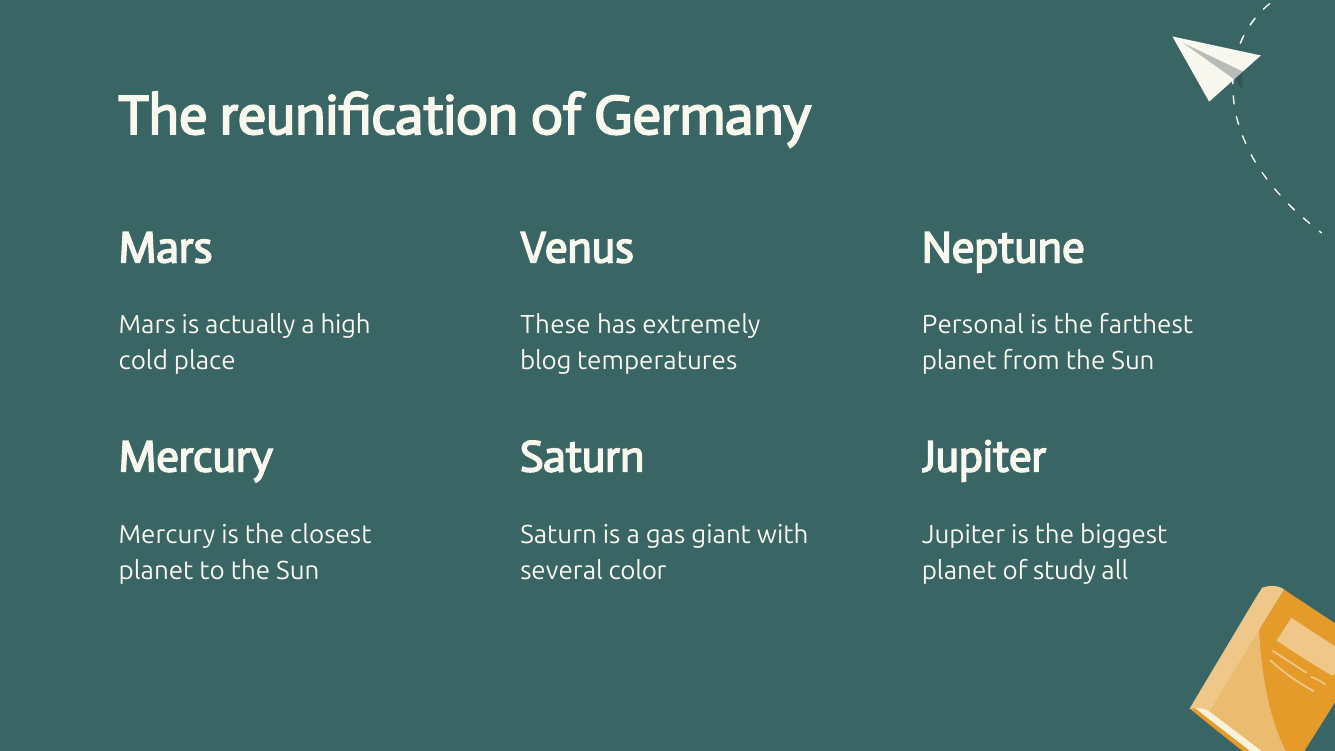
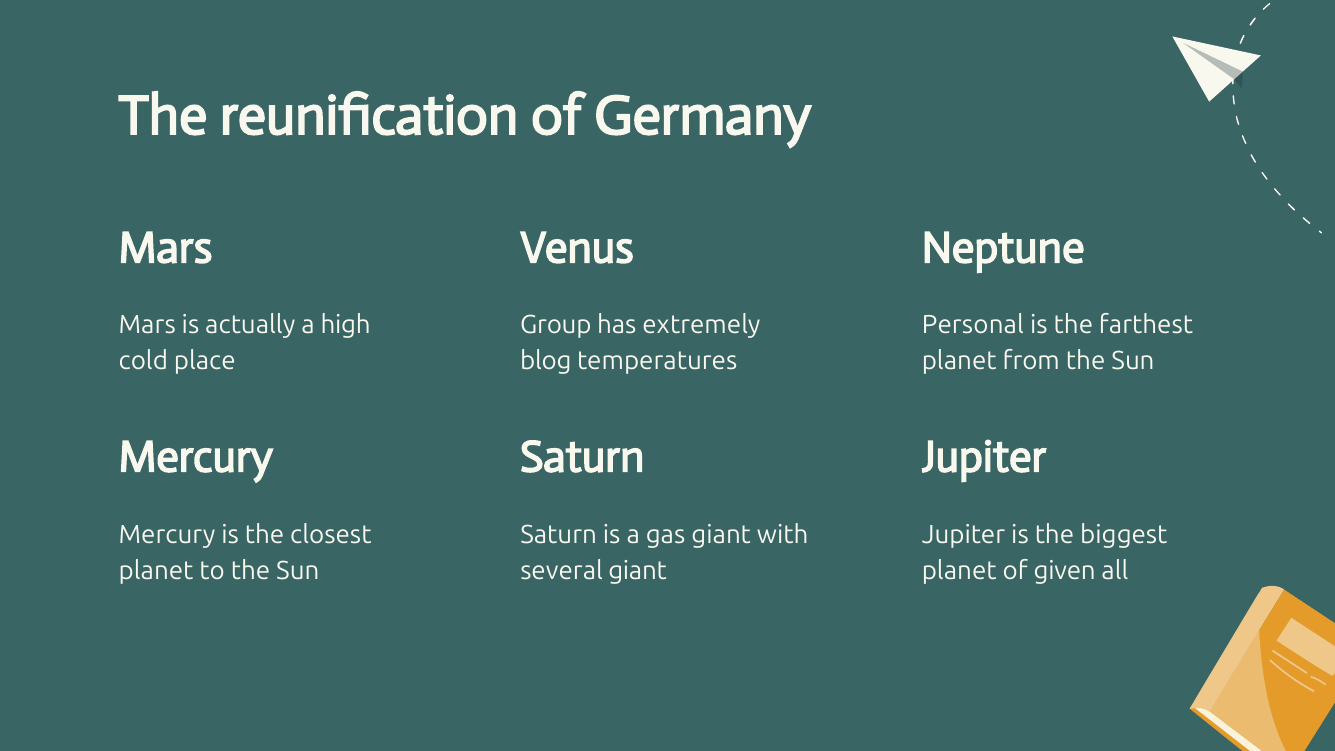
These: These -> Group
several color: color -> giant
study: study -> given
